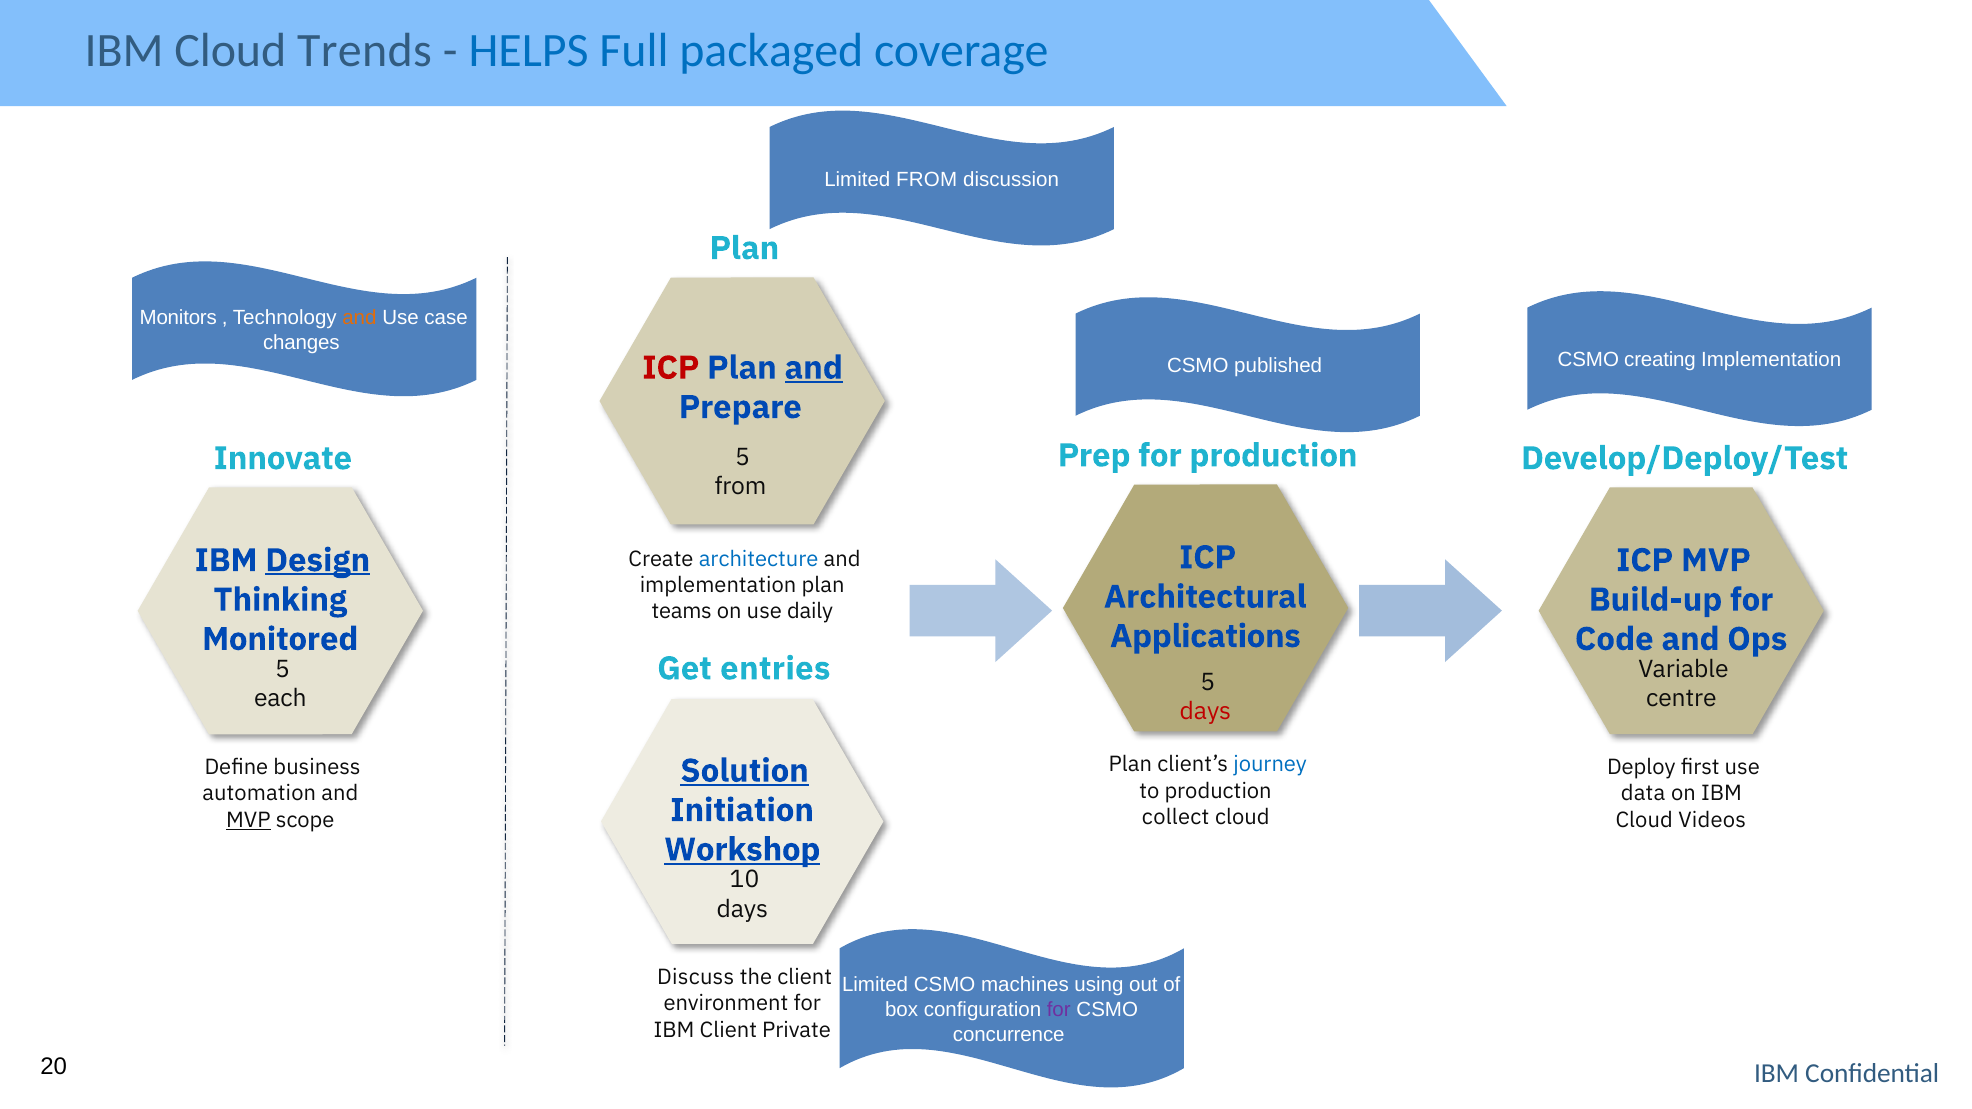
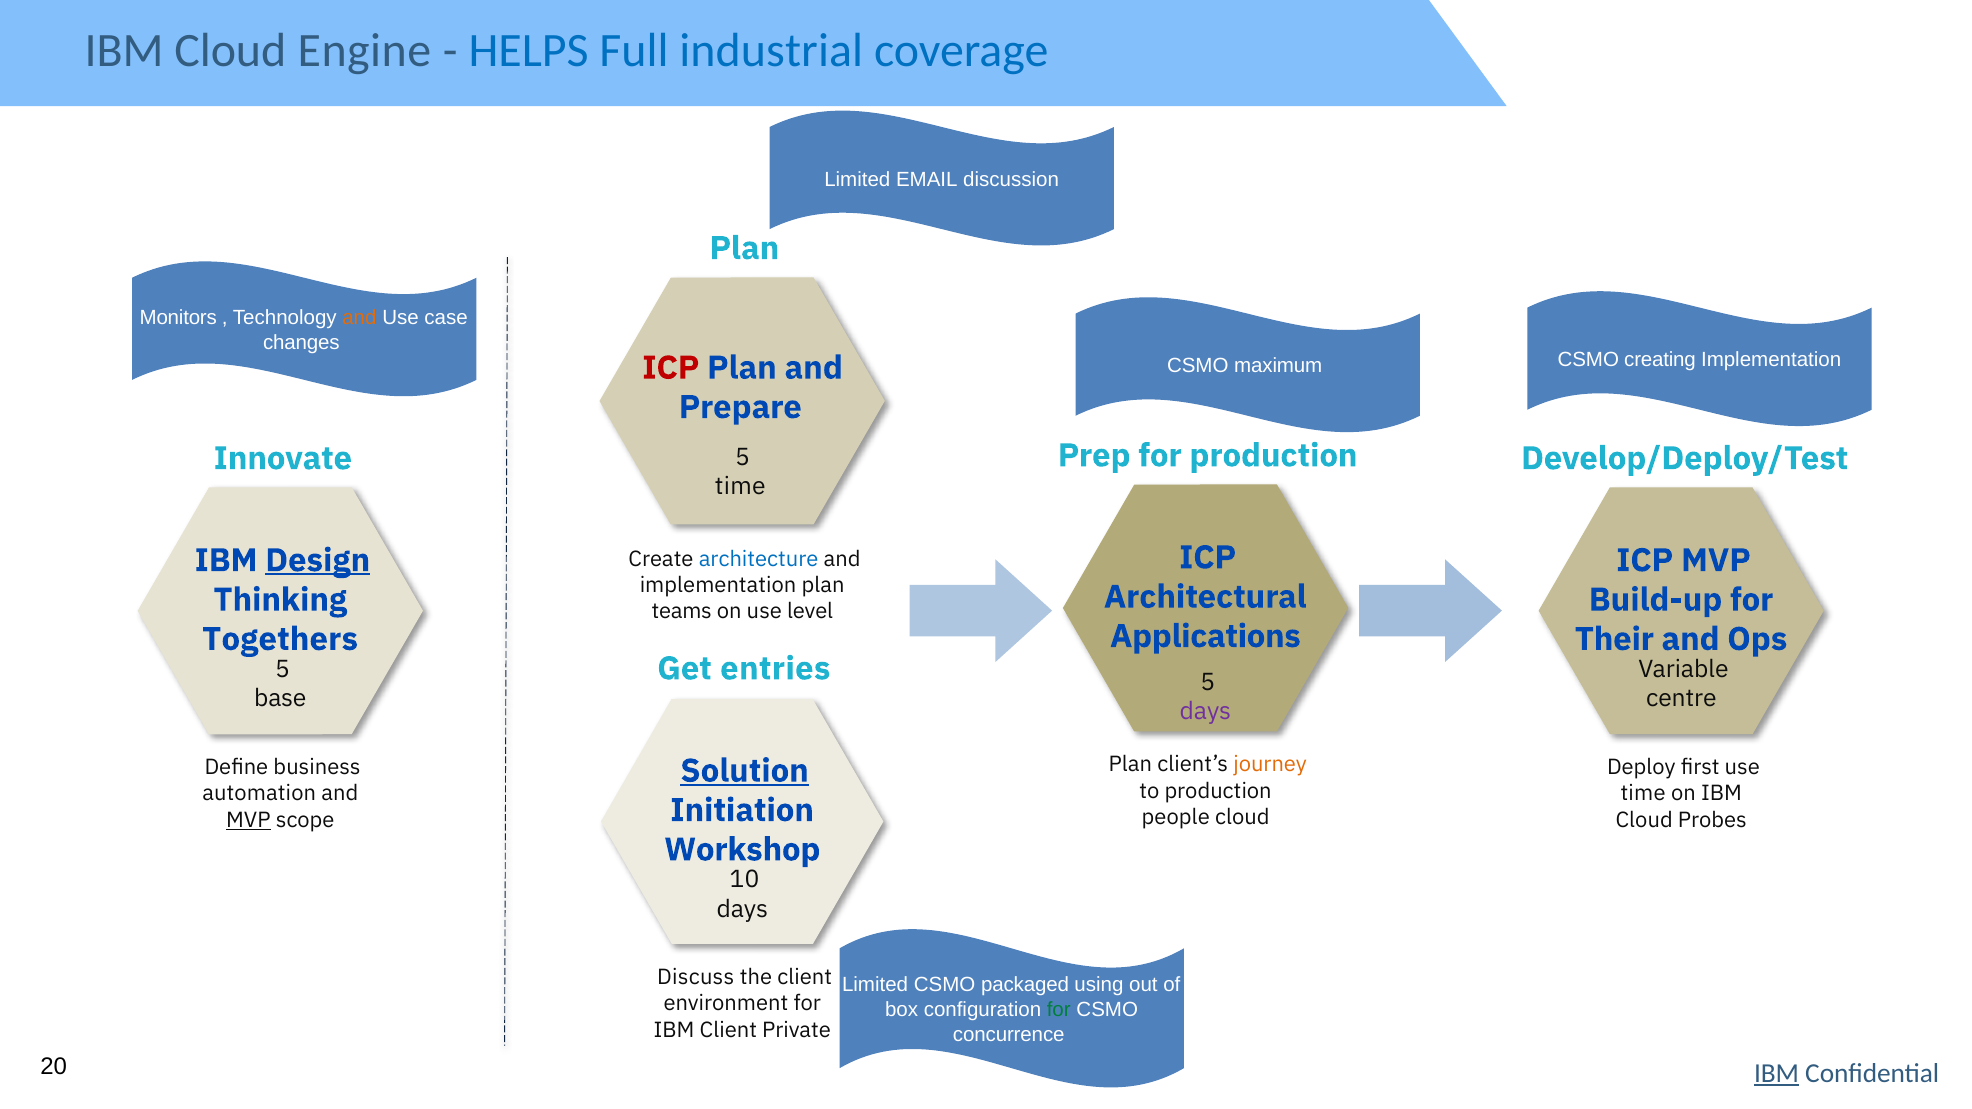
Trends: Trends -> Engine
packaged: packaged -> industrial
Limited FROM: FROM -> EMAIL
and at (814, 368) underline: present -> none
published: published -> maximum
from at (740, 487): from -> time
daily: daily -> level
Monitored: Monitored -> Togethers
Code: Code -> Their
each: each -> base
days at (1205, 712) colour: red -> purple
journey colour: blue -> orange
data at (1643, 794): data -> time
collect: collect -> people
Videos: Videos -> Probes
Workshop underline: present -> none
machines: machines -> packaged
for at (1059, 1010) colour: purple -> green
IBM at (1777, 1073) underline: none -> present
